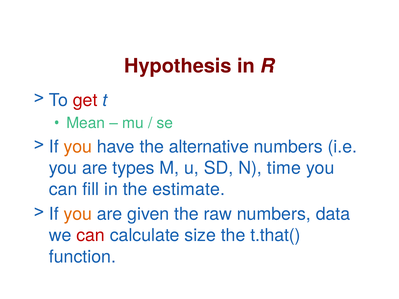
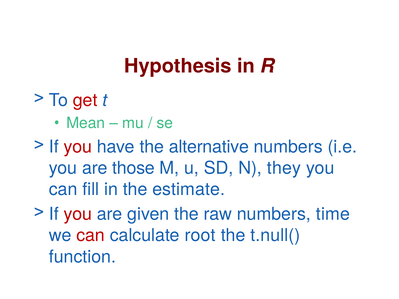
you at (78, 147) colour: orange -> red
types: types -> those
time: time -> they
you at (78, 214) colour: orange -> red
data: data -> time
size: size -> root
t.that(: t.that( -> t.null(
